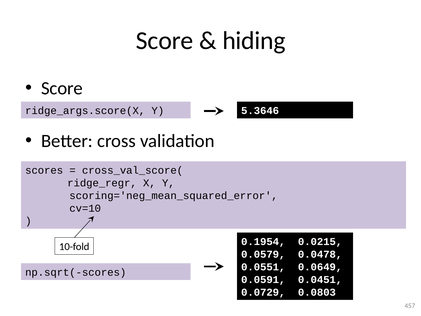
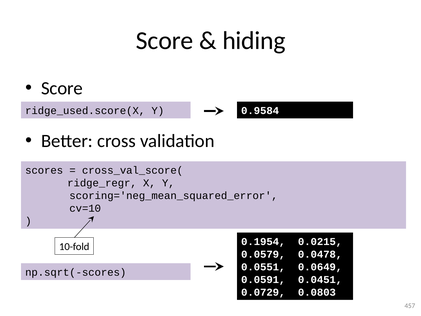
ridge_args.score(X: ridge_args.score(X -> ridge_used.score(X
5.3646: 5.3646 -> 0.9584
